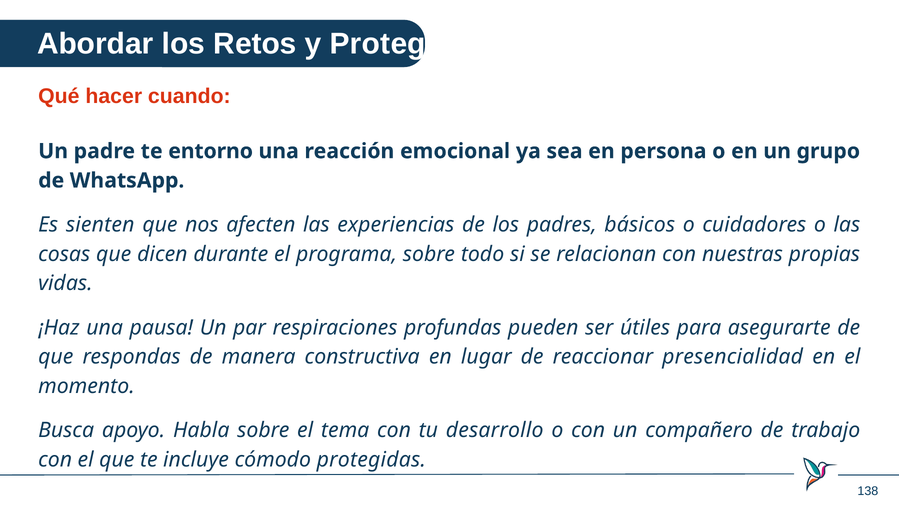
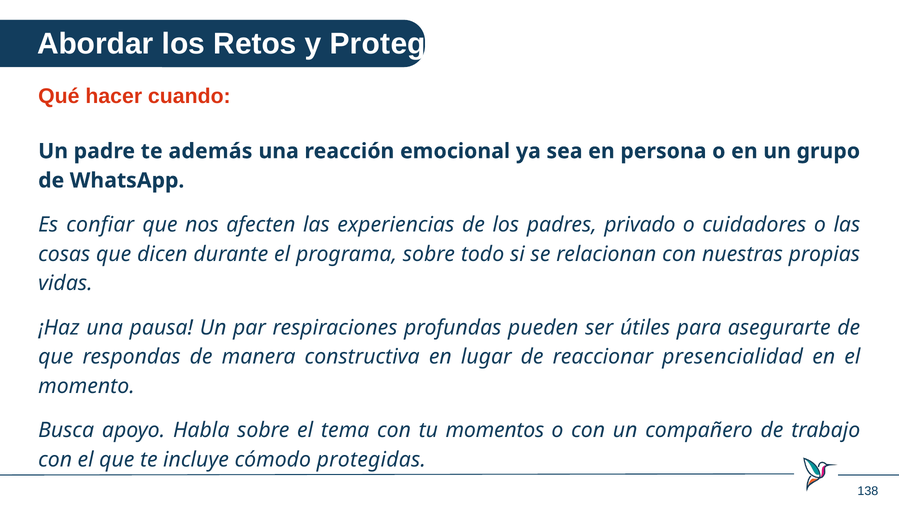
entorno: entorno -> además
sienten: sienten -> confiar
básicos: básicos -> privado
desarrollo: desarrollo -> momentos
